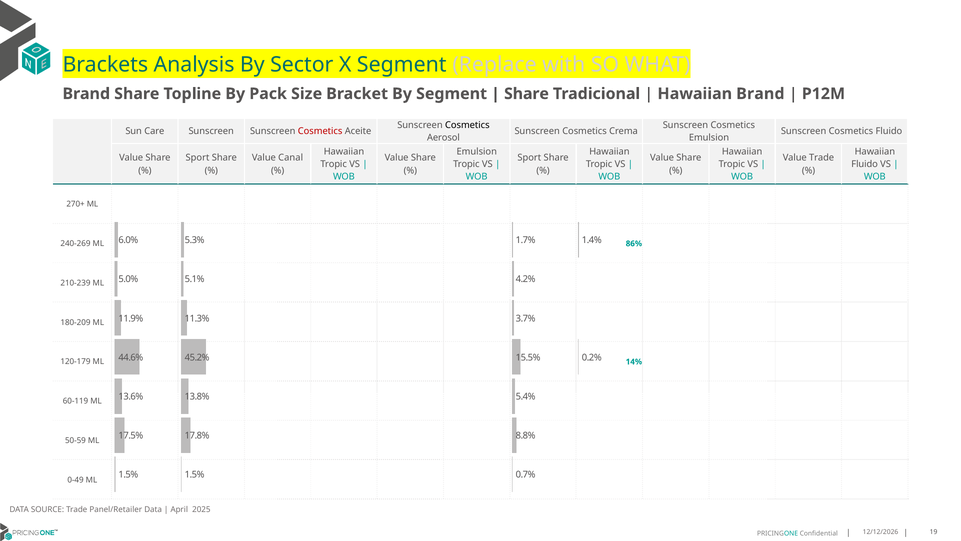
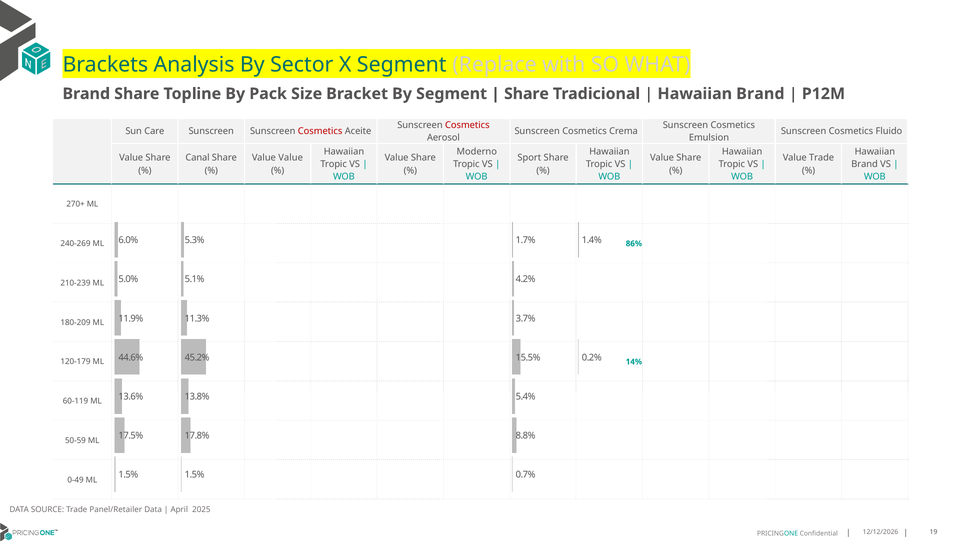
Cosmetics at (467, 125) colour: black -> red
Emulsion at (477, 151): Emulsion -> Moderno
Sport at (197, 158): Sport -> Canal
Value Canal: Canal -> Value
Fluido at (865, 164): Fluido -> Brand
